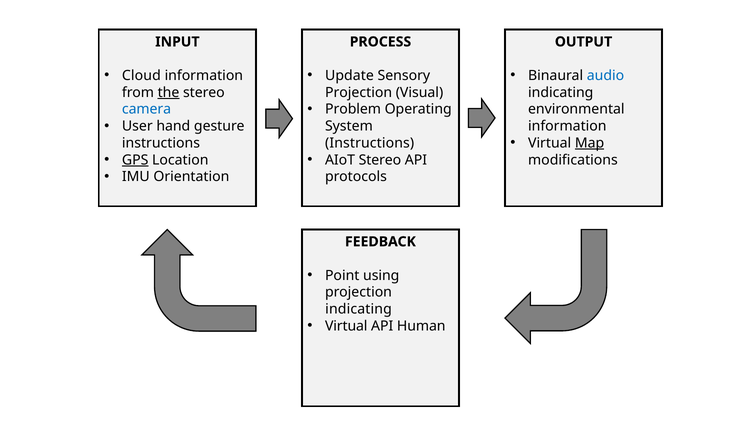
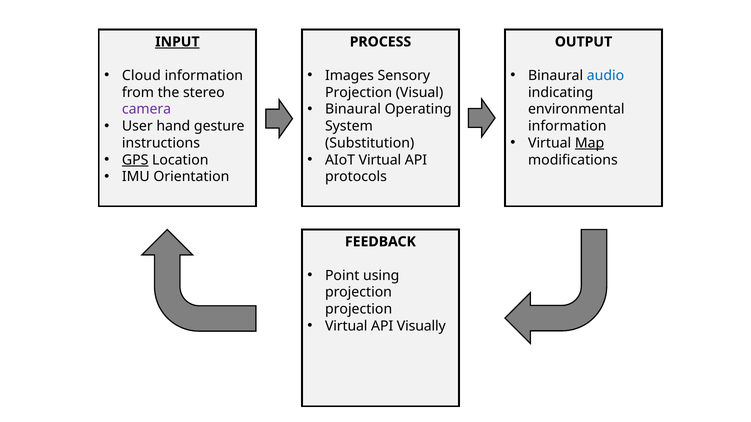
INPUT underline: none -> present
Update: Update -> Images
the underline: present -> none
Problem at (353, 109): Problem -> Binaural
camera colour: blue -> purple
Instructions at (370, 143): Instructions -> Substitution
AIoT Stereo: Stereo -> Virtual
indicating at (359, 310): indicating -> projection
Human: Human -> Visually
